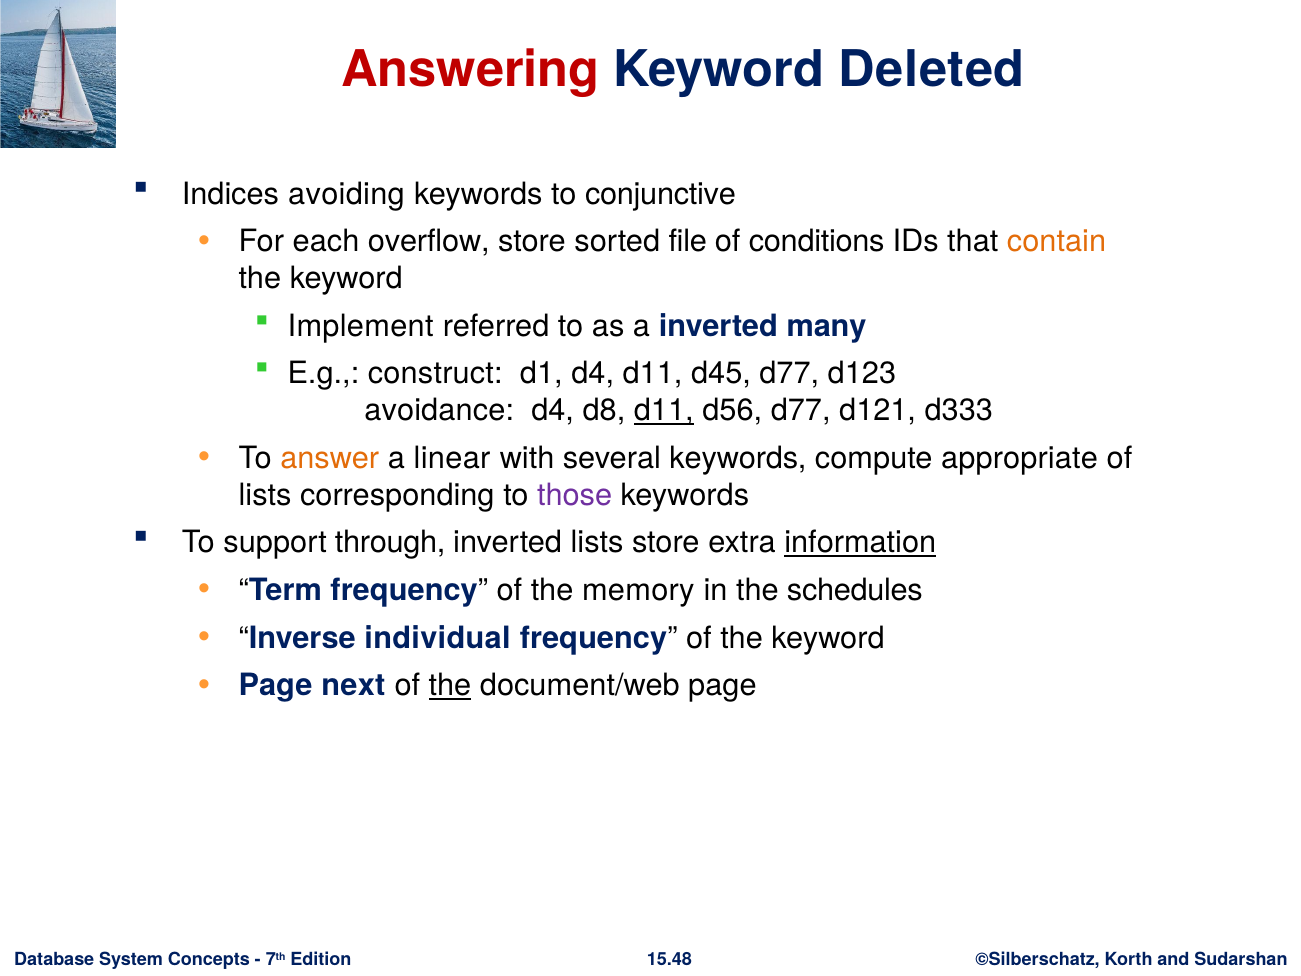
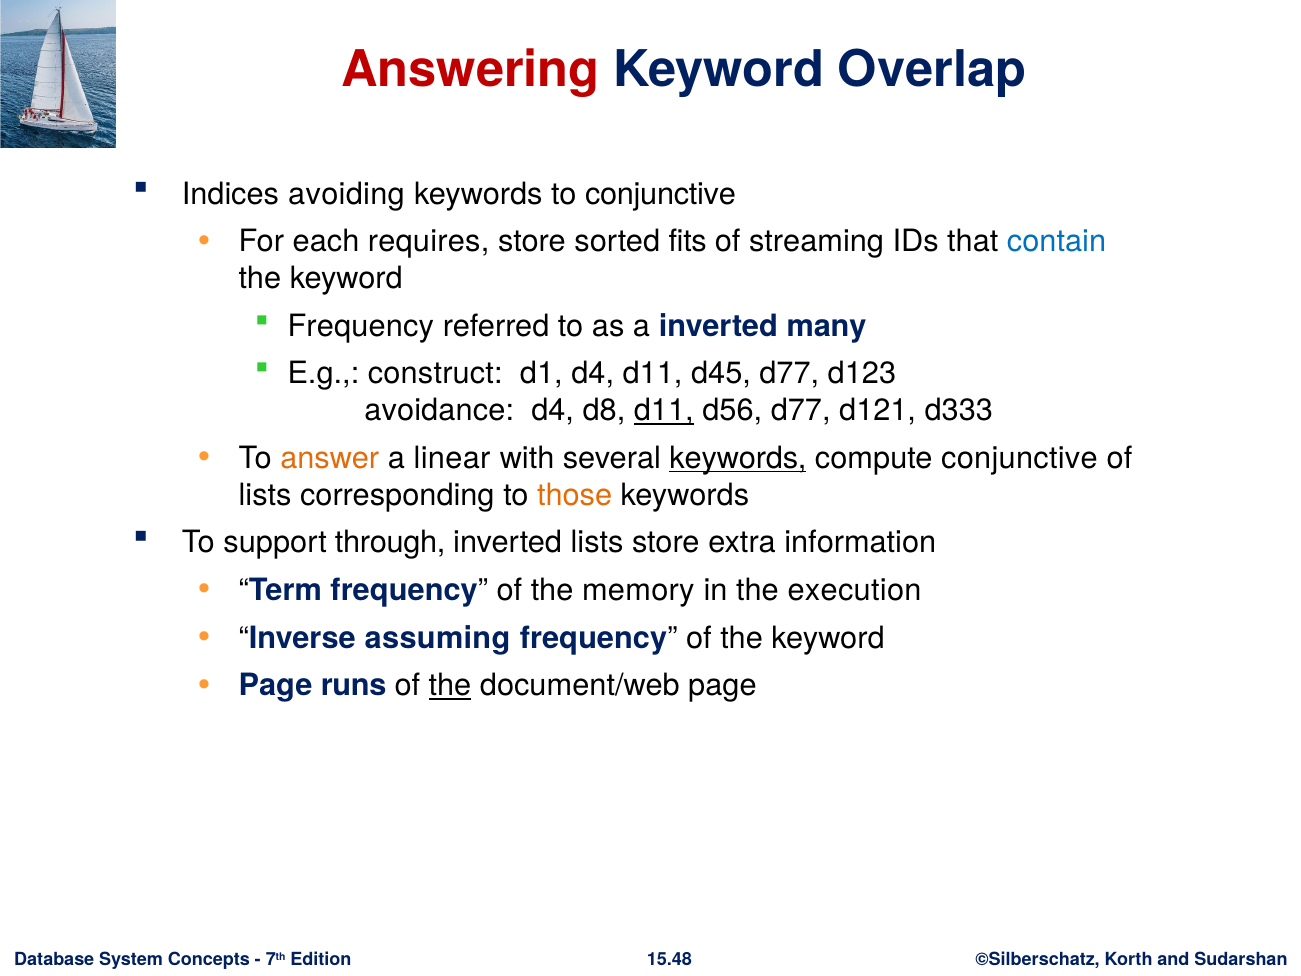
Deleted: Deleted -> Overlap
overflow: overflow -> requires
file: file -> fits
conditions: conditions -> streaming
contain colour: orange -> blue
Implement at (361, 326): Implement -> Frequency
keywords at (738, 458) underline: none -> present
compute appropriate: appropriate -> conjunctive
those colour: purple -> orange
information underline: present -> none
schedules: schedules -> execution
individual: individual -> assuming
next: next -> runs
